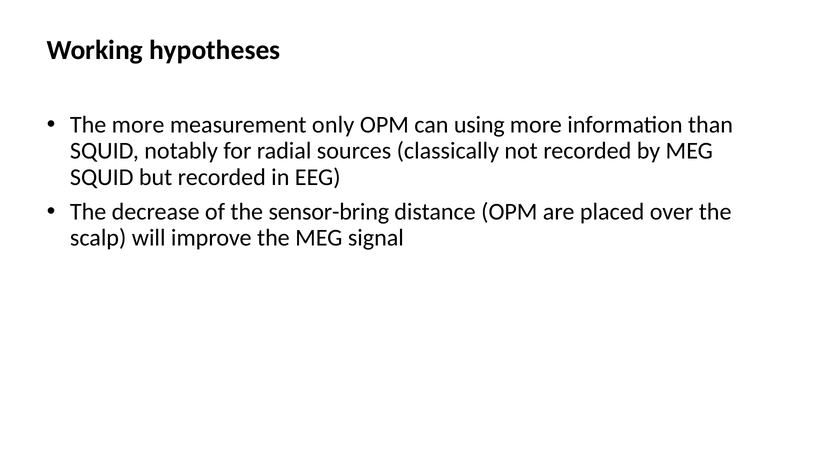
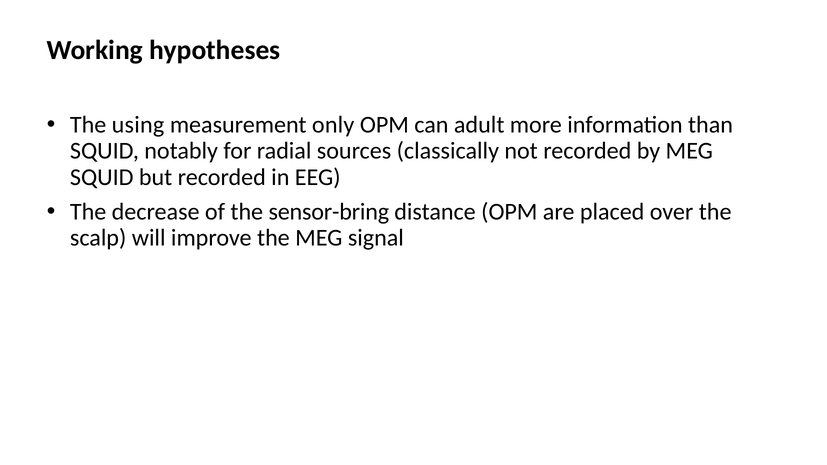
The more: more -> using
using: using -> adult
